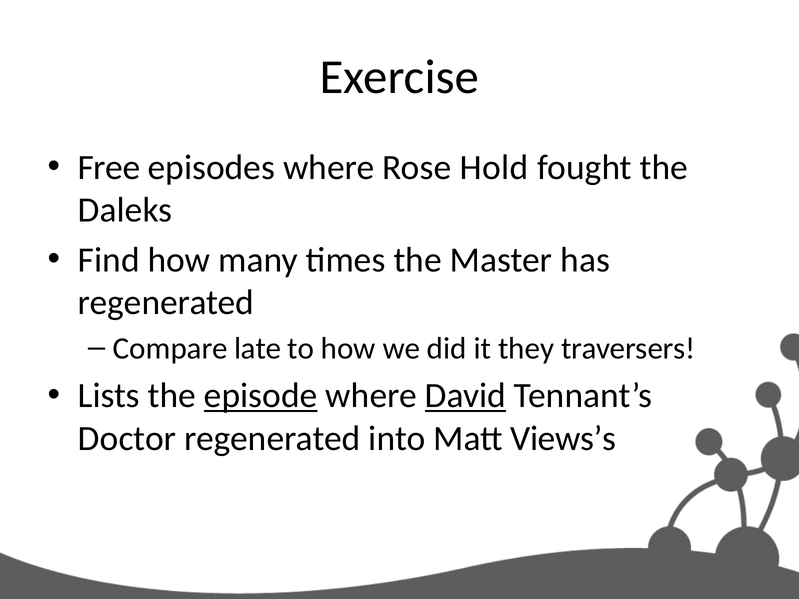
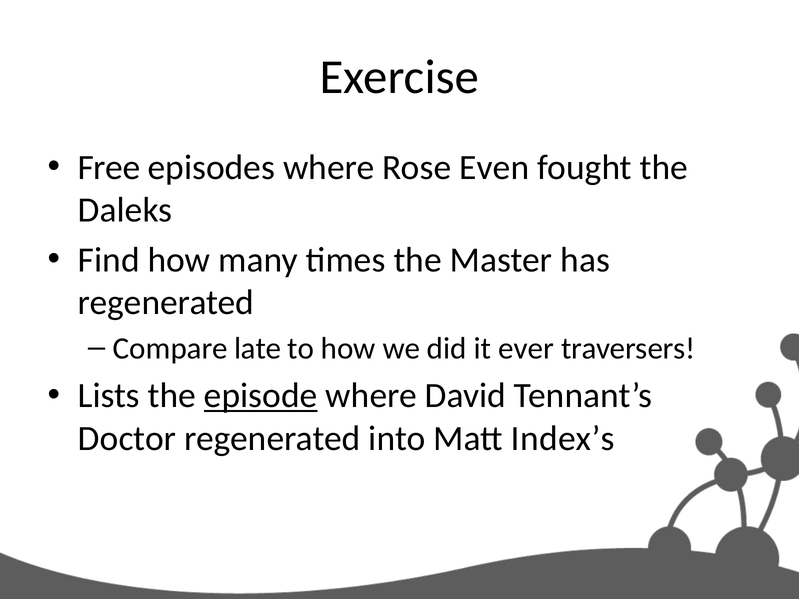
Hold: Hold -> Even
they: they -> ever
David underline: present -> none
Views’s: Views’s -> Index’s
